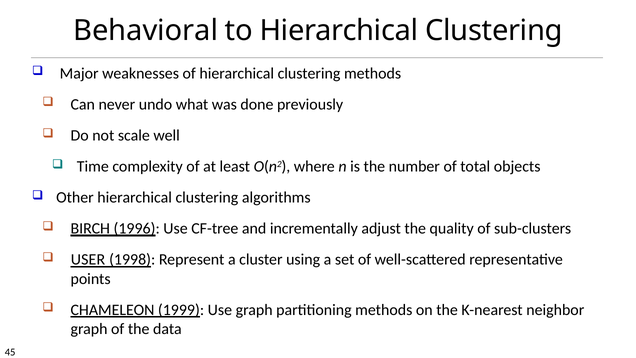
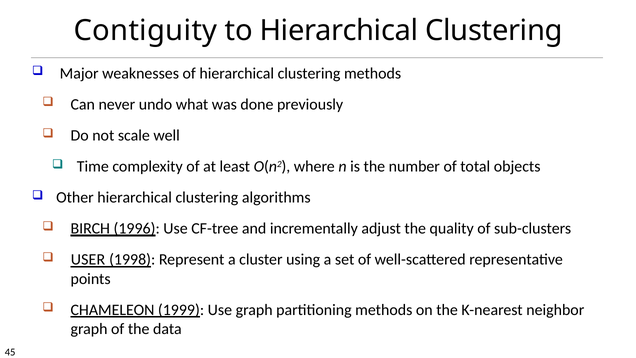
Behavioral: Behavioral -> Contiguity
